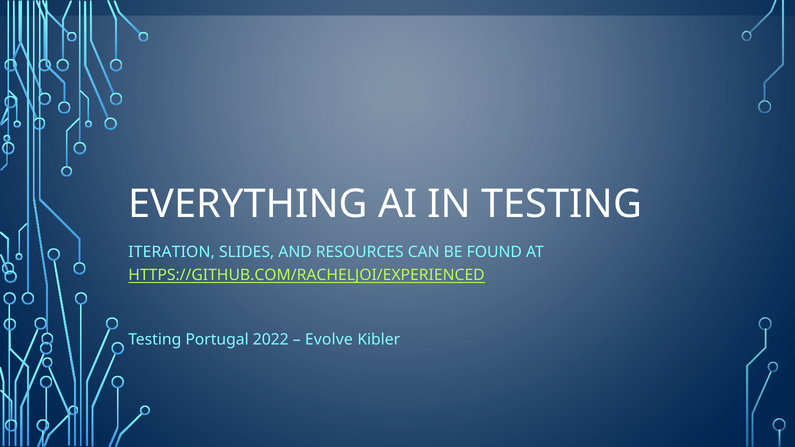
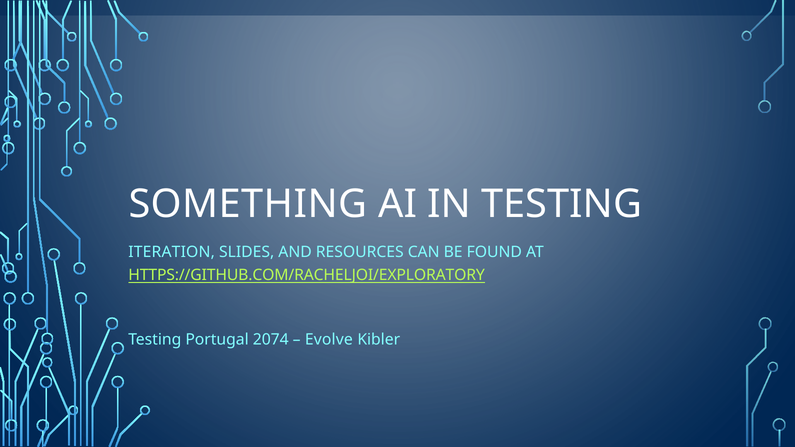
EVERYTHING: EVERYTHING -> SOMETHING
HTTPS://GITHUB.COM/RACHELJOI/EXPERIENCED: HTTPS://GITHUB.COM/RACHELJOI/EXPERIENCED -> HTTPS://GITHUB.COM/RACHELJOI/EXPLORATORY
2022: 2022 -> 2074
